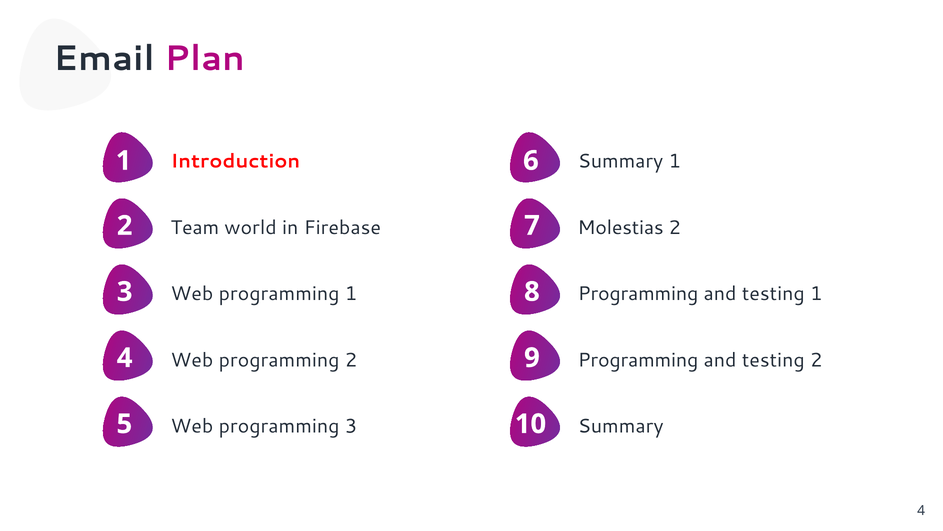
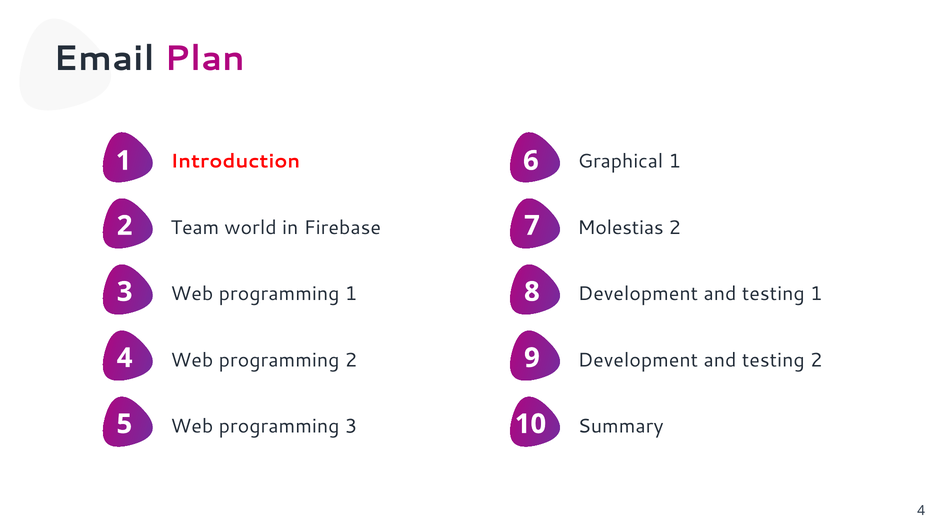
6 Summary: Summary -> Graphical
Programming at (638, 293): Programming -> Development
Programming at (638, 360): Programming -> Development
